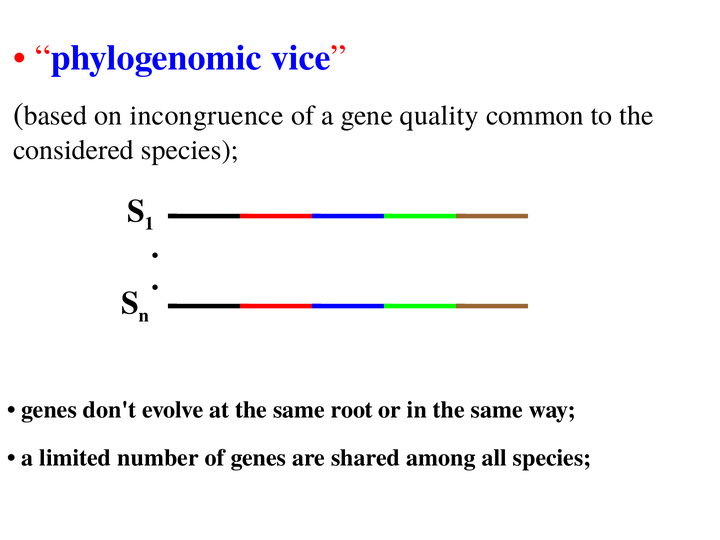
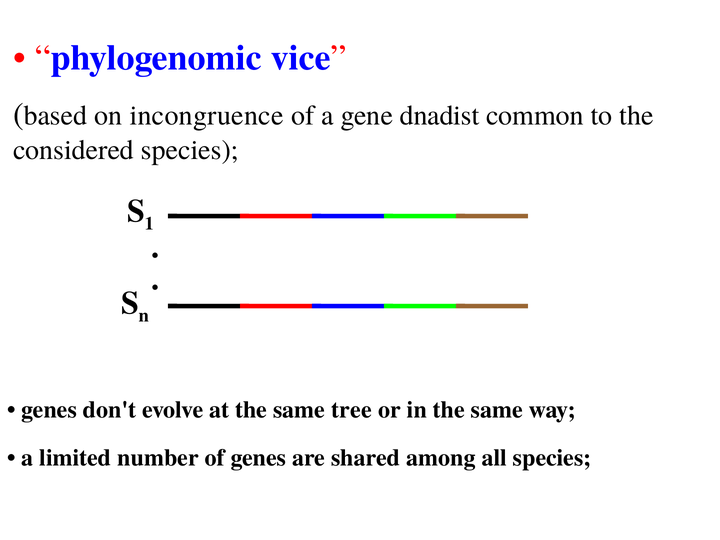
quality: quality -> dnadist
root: root -> tree
